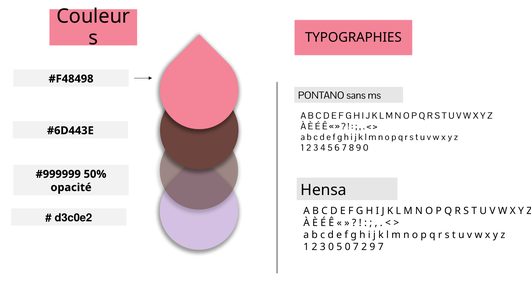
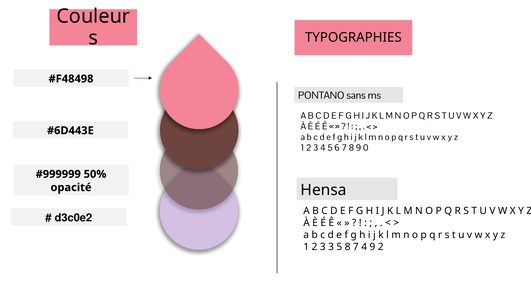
3 0: 0 -> 3
5 0: 0 -> 8
7 2: 2 -> 4
9 7: 7 -> 2
